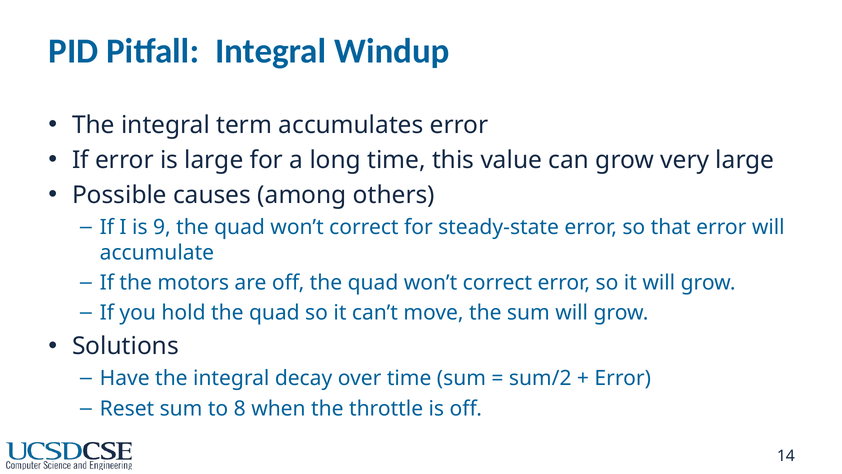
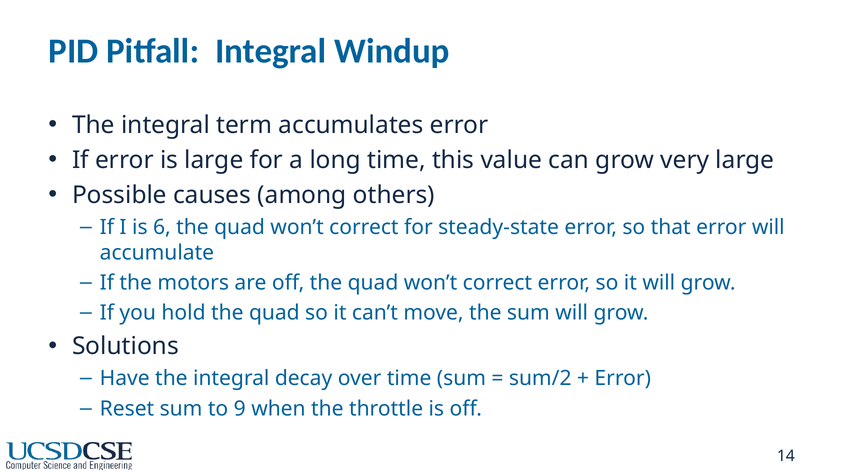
9: 9 -> 6
8: 8 -> 9
